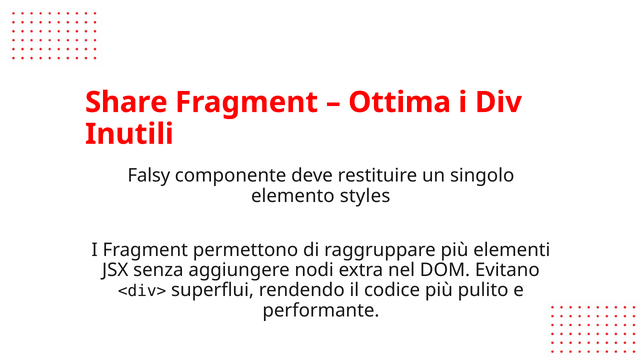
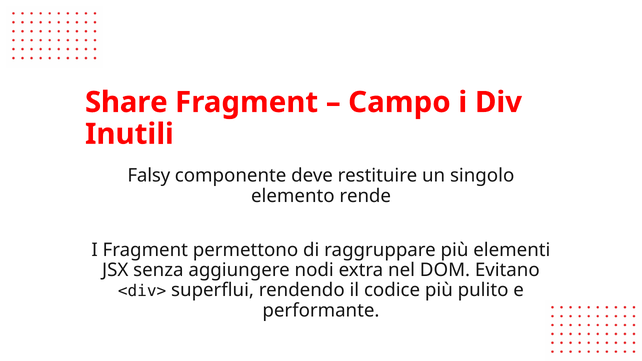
Ottima: Ottima -> Campo
styles: styles -> rende
